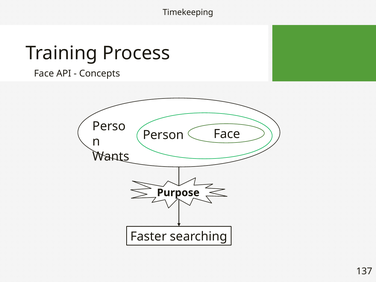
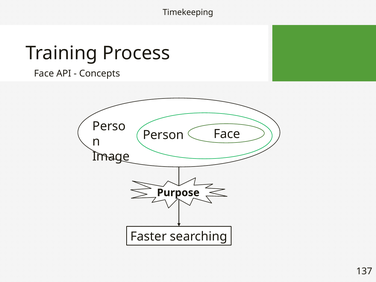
Wants: Wants -> Image
